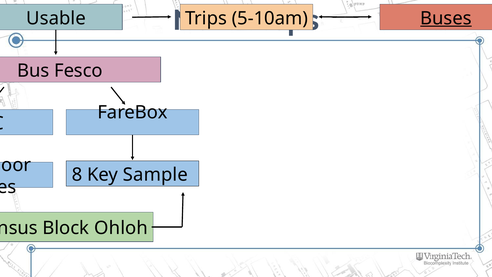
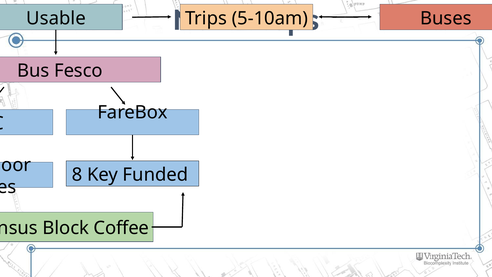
Buses underline: present -> none
Sample: Sample -> Funded
Ohloh: Ohloh -> Coffee
